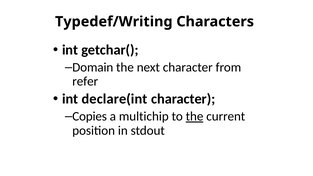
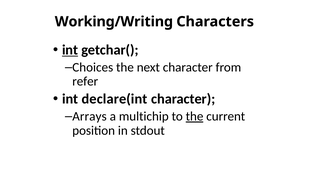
Typedef/Writing: Typedef/Writing -> Working/Writing
int at (70, 50) underline: none -> present
Domain: Domain -> Choices
Copies: Copies -> Arrays
